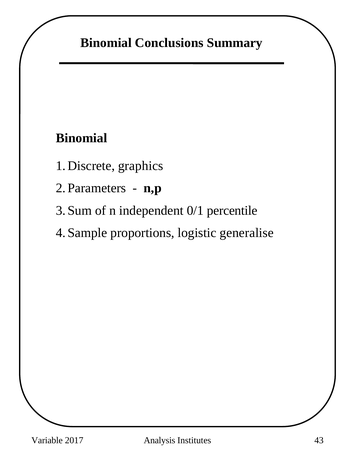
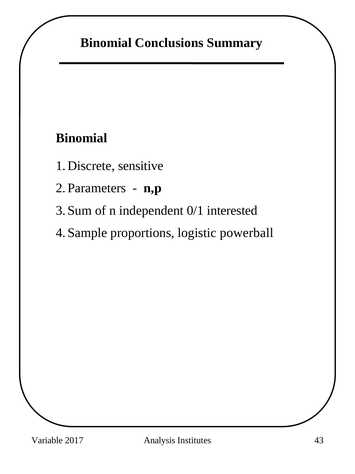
graphics: graphics -> sensitive
percentile: percentile -> interested
generalise: generalise -> powerball
